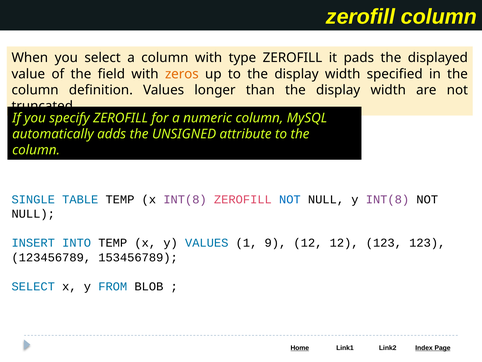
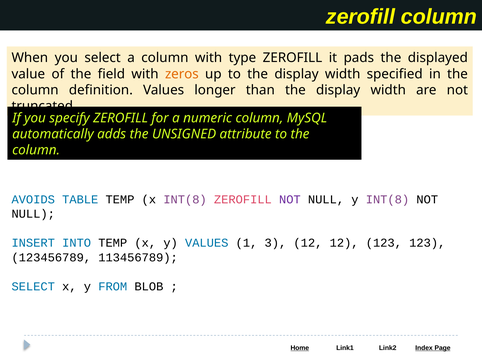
SINGLE: SINGLE -> AVOIDS
NOT at (290, 199) colour: blue -> purple
9: 9 -> 3
153456789: 153456789 -> 113456789
